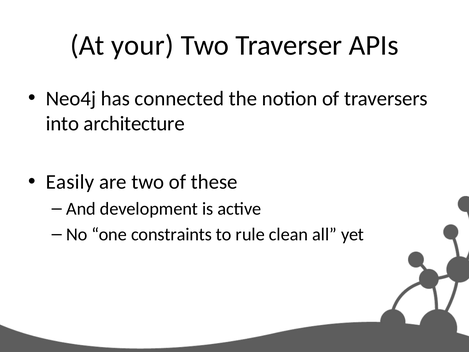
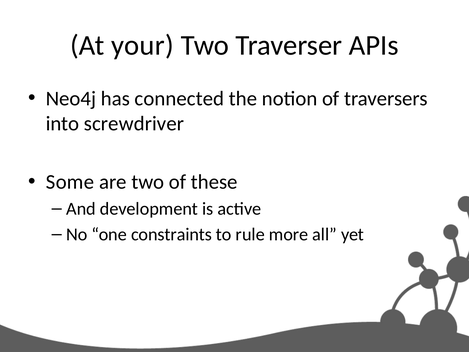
architecture: architecture -> screwdriver
Easily: Easily -> Some
clean: clean -> more
